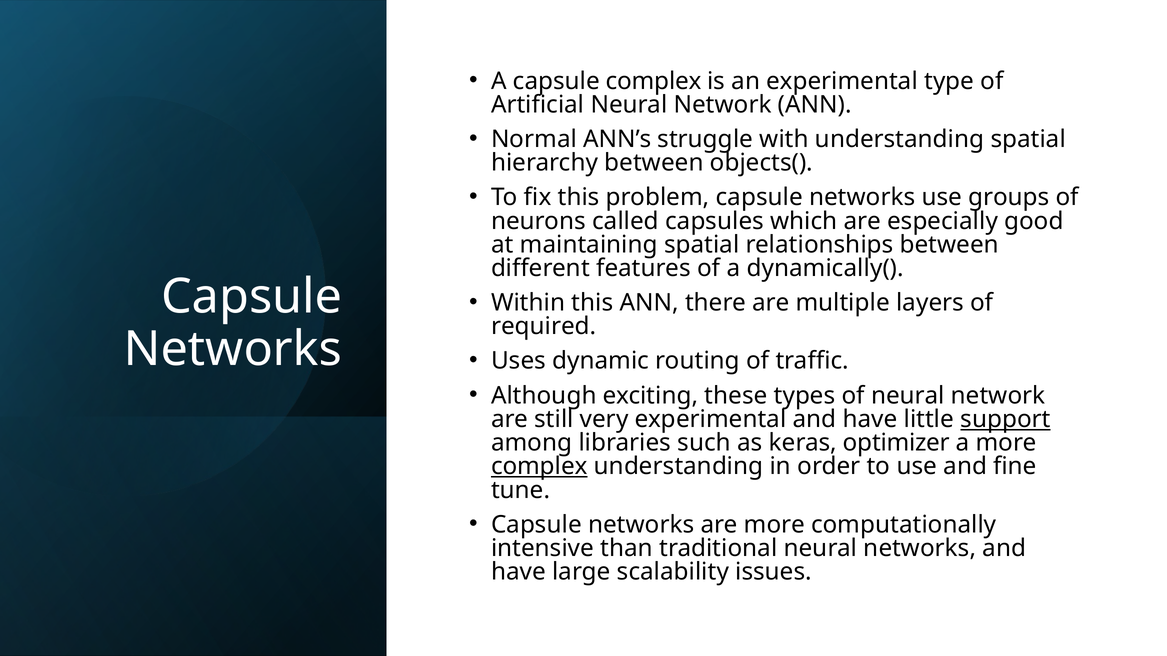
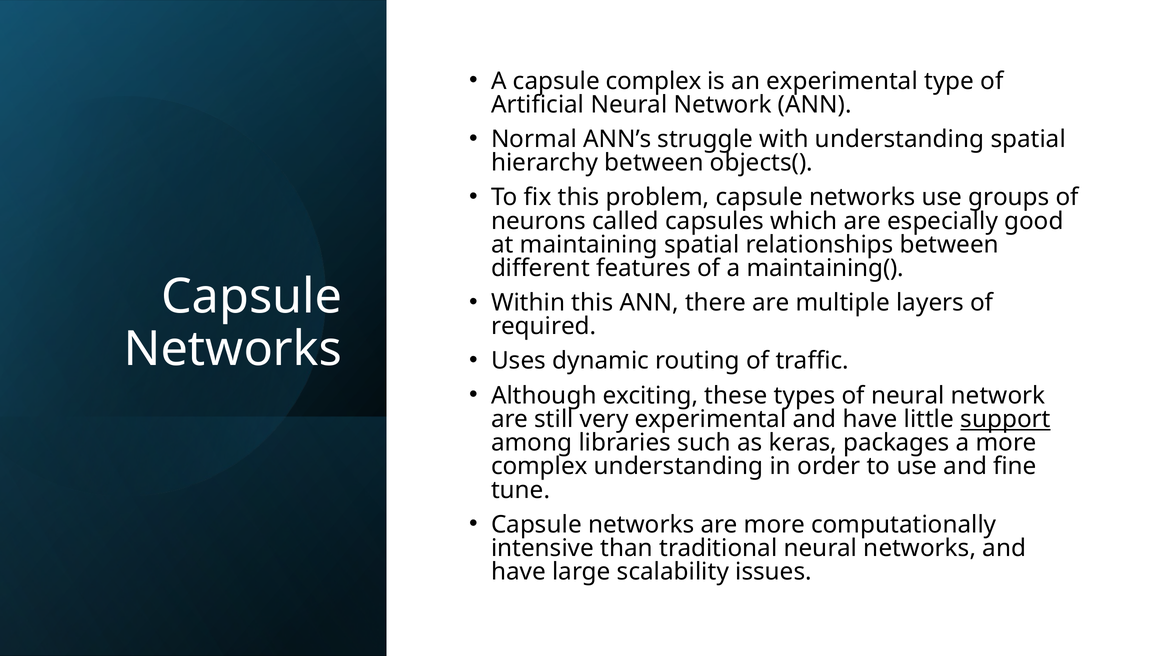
dynamically(: dynamically( -> maintaining(
optimizer: optimizer -> packages
complex at (539, 467) underline: present -> none
